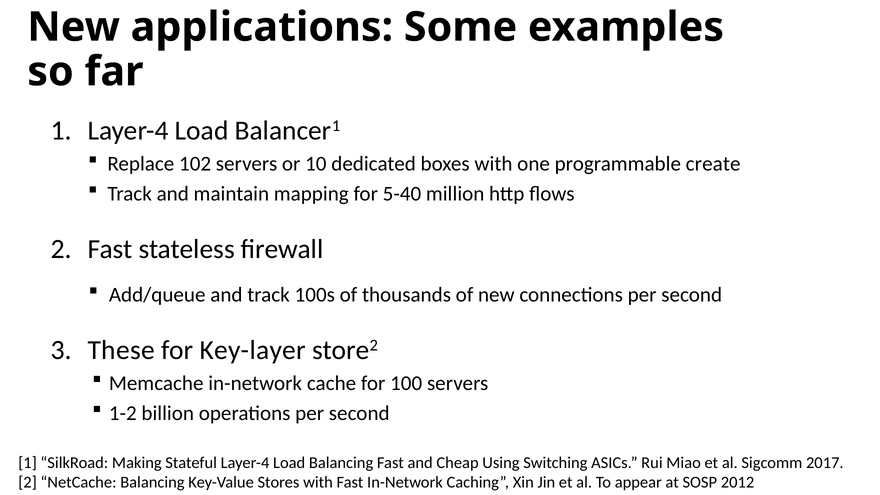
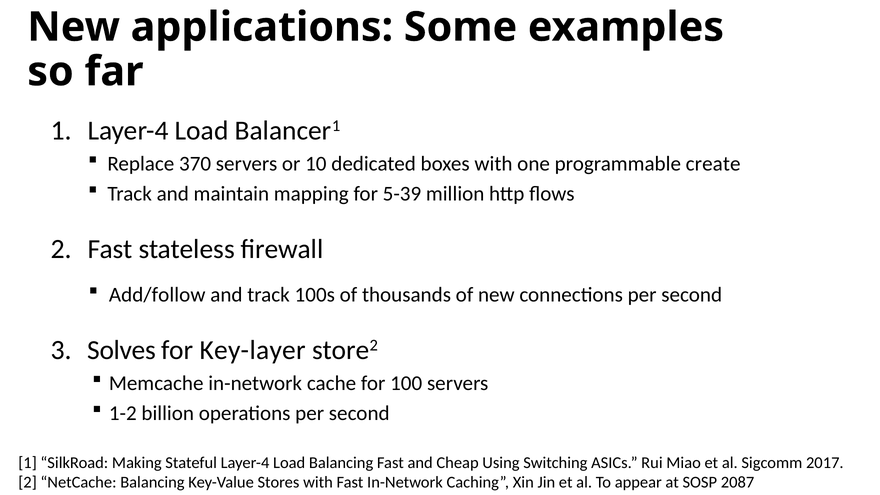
102: 102 -> 370
5-40: 5-40 -> 5-39
Add/queue: Add/queue -> Add/follow
These: These -> Solves
2012: 2012 -> 2087
